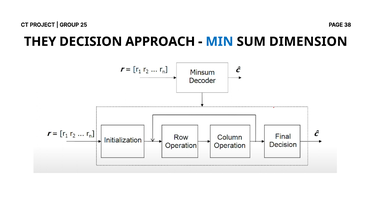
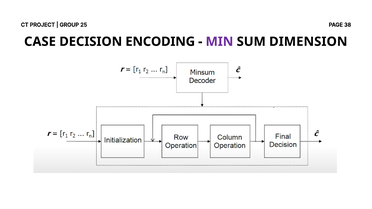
THEY: THEY -> CASE
APPROACH: APPROACH -> ENCODING
MIN colour: blue -> purple
